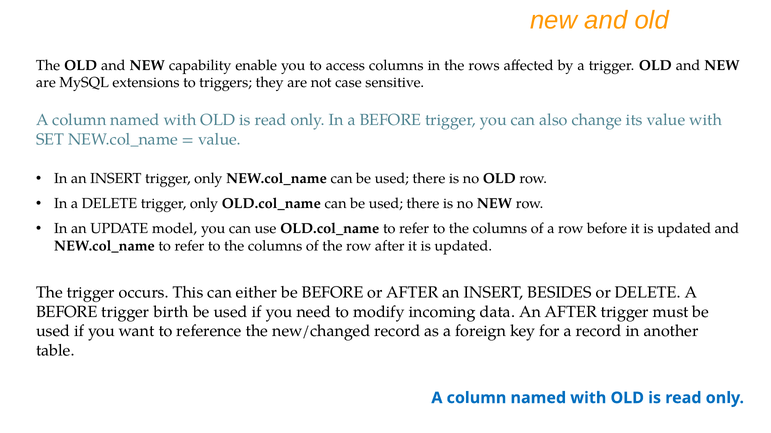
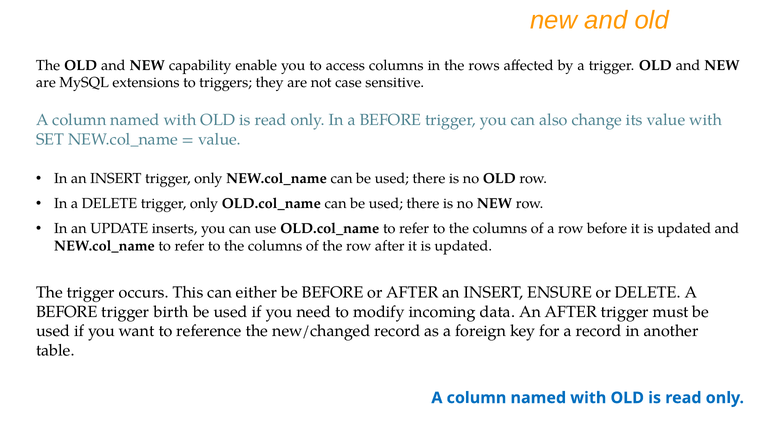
model: model -> inserts
BESIDES: BESIDES -> ENSURE
